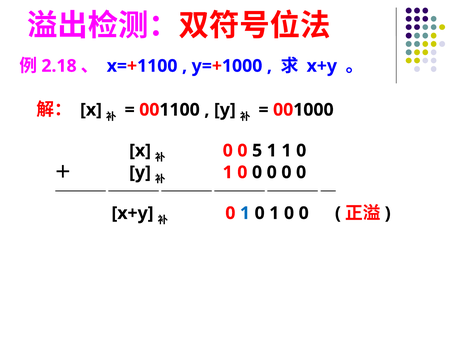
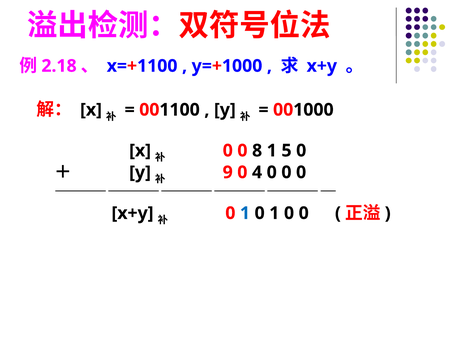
5: 5 -> 8
1 1: 1 -> 5
1 at (228, 172): 1 -> 9
0 at (257, 172): 0 -> 4
